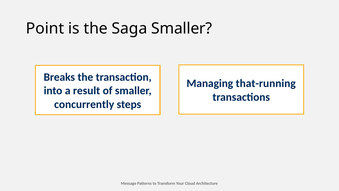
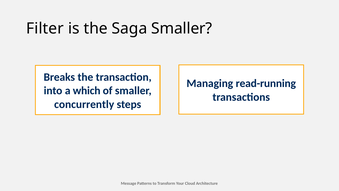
Point: Point -> Filter
that-running: that-running -> read-running
result: result -> which
